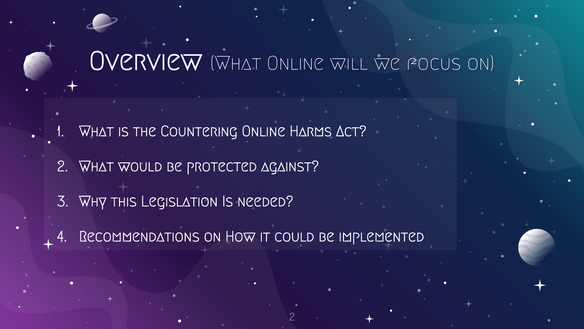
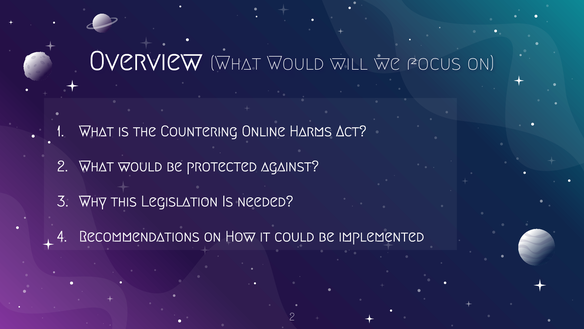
Overview What Online: Online -> Would
